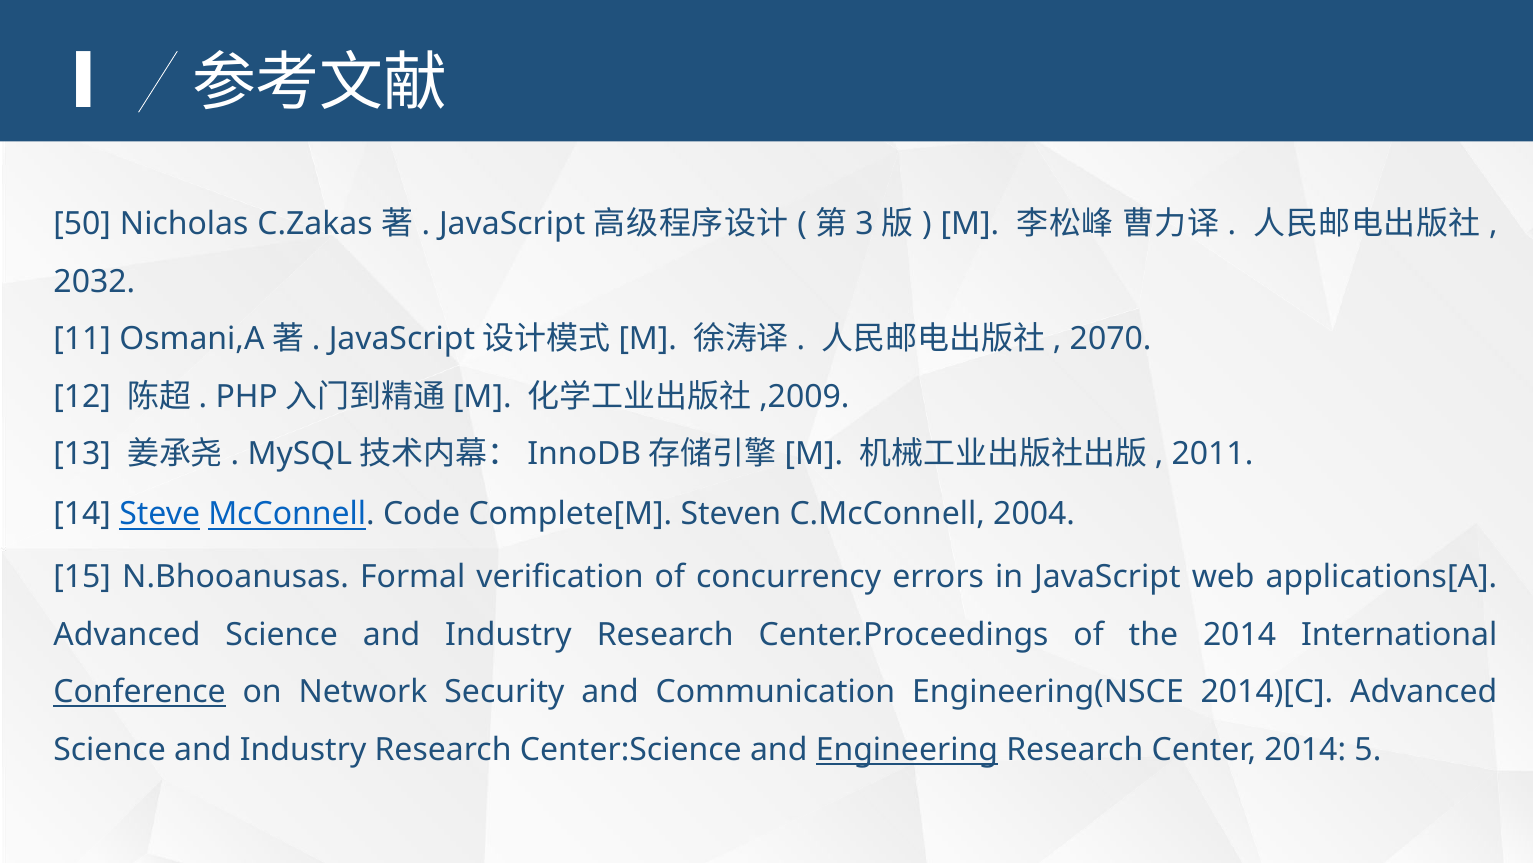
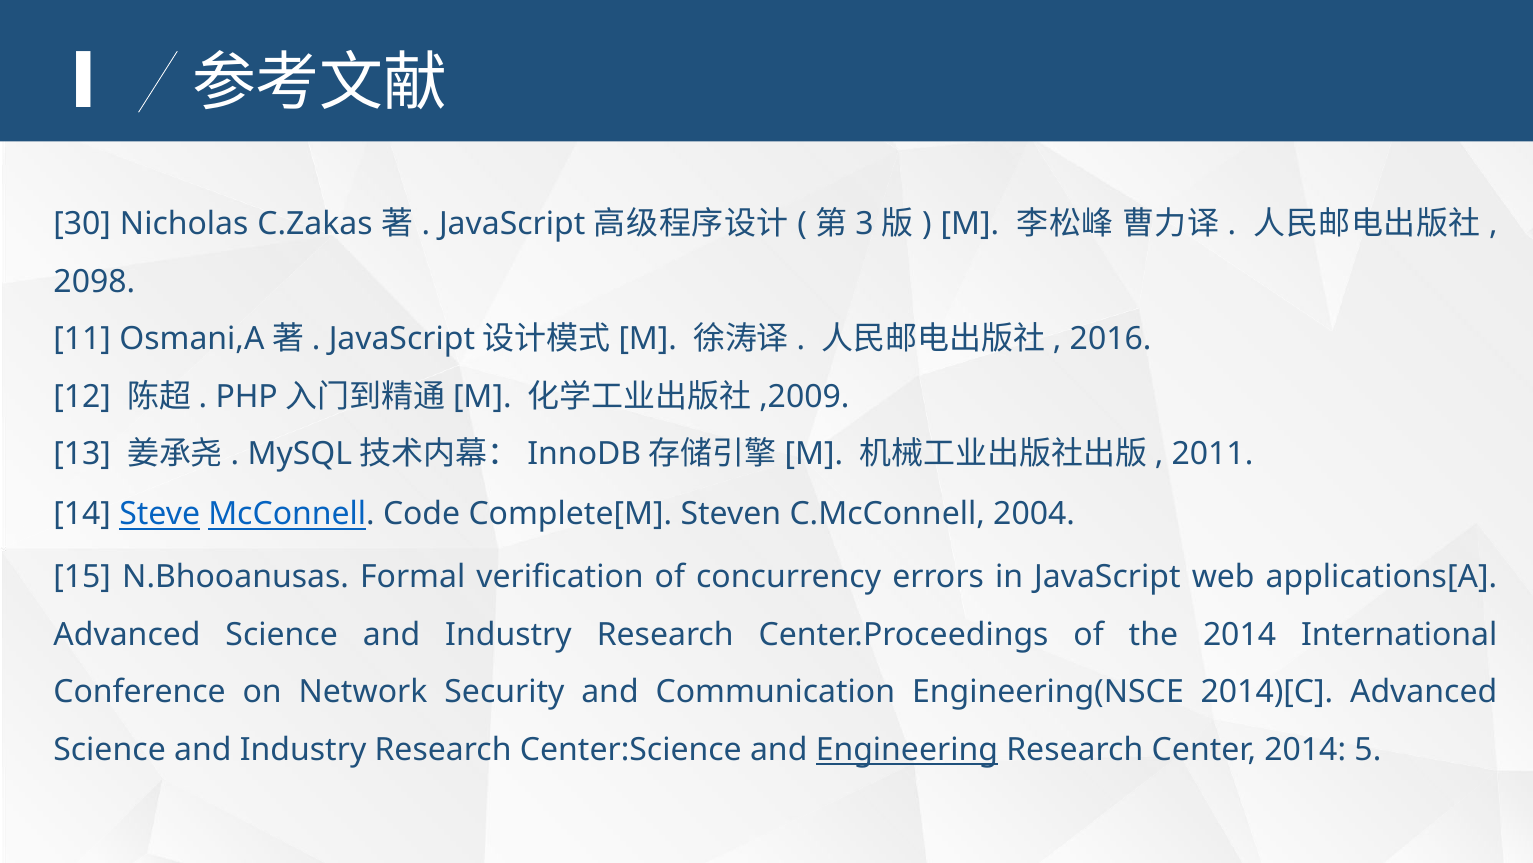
50: 50 -> 30
2032: 2032 -> 2098
2070: 2070 -> 2016
Conference underline: present -> none
